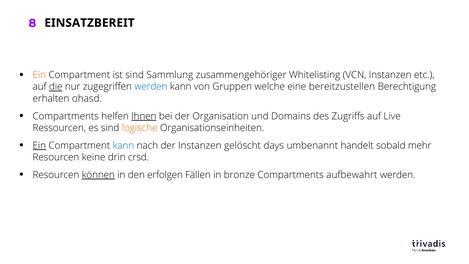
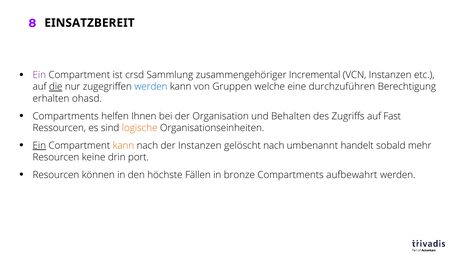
Ein at (39, 75) colour: orange -> purple
ist sind: sind -> crsd
Whitelisting: Whitelisting -> Incremental
bereitzustellen: bereitzustellen -> durchzuführen
Ihnen underline: present -> none
Domains: Domains -> Behalten
Live: Live -> Fast
kann at (123, 145) colour: blue -> orange
gelöscht days: days -> nach
crsd: crsd -> port
können underline: present -> none
erfolgen: erfolgen -> höchste
